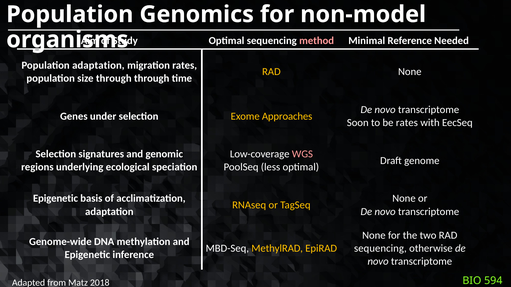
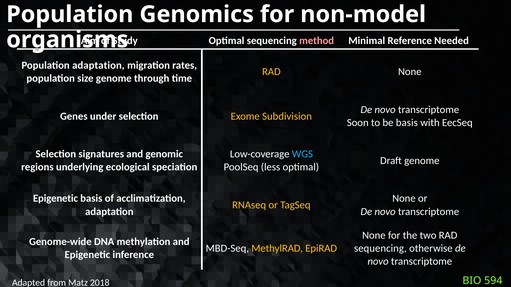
size through: through -> genome
Approaches: Approaches -> Subdivision
be rates: rates -> basis
WGS colour: pink -> light blue
